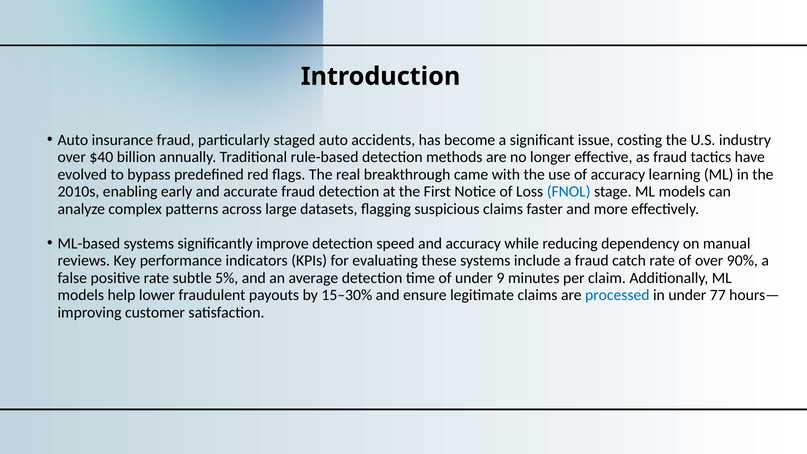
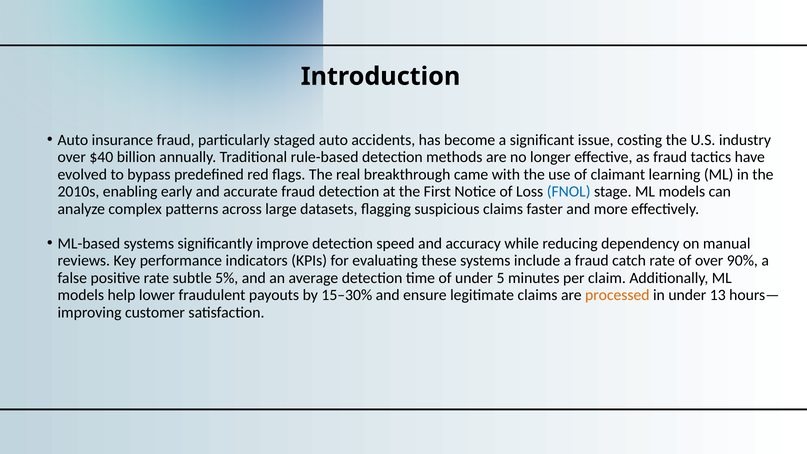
of accuracy: accuracy -> claimant
9: 9 -> 5
processed colour: blue -> orange
77: 77 -> 13
